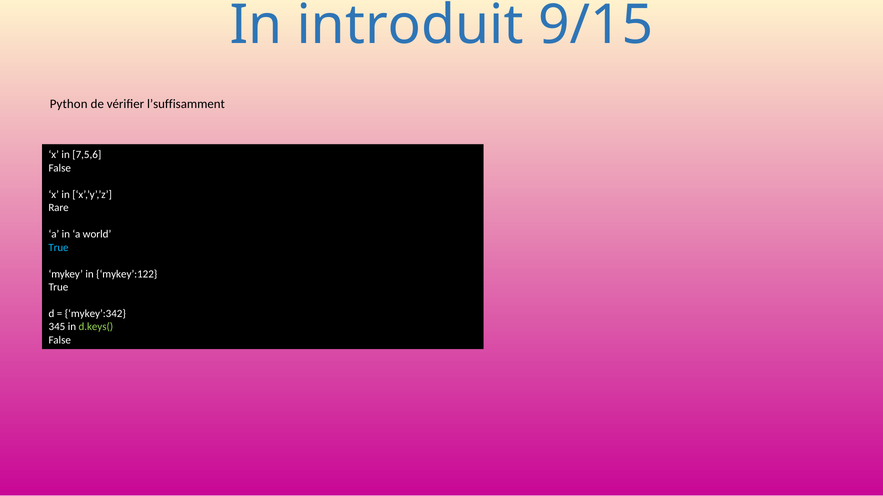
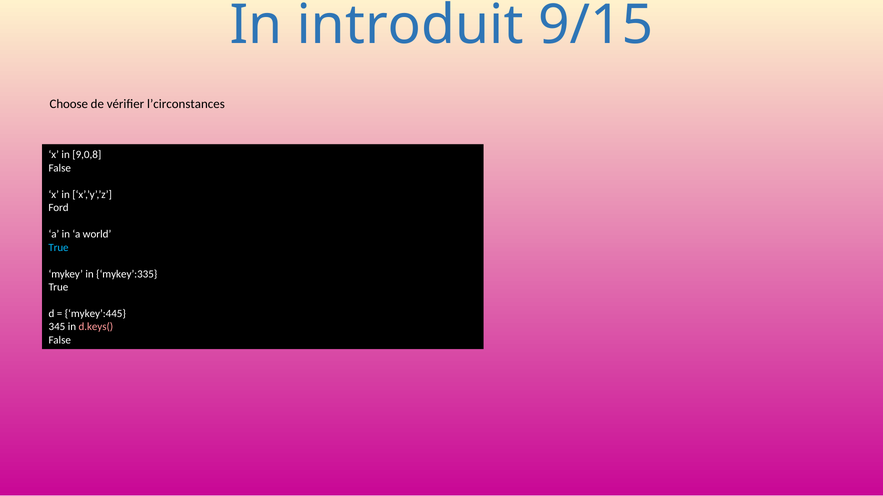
Python: Python -> Choose
l’suffisamment: l’suffisamment -> l’circonstances
7,5,6: 7,5,6 -> 9,0,8
Rare: Rare -> Ford
mykey’:122: mykey’:122 -> mykey’:335
mykey’:342: mykey’:342 -> mykey’:445
d.keys( colour: light green -> pink
